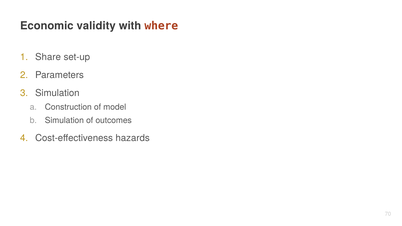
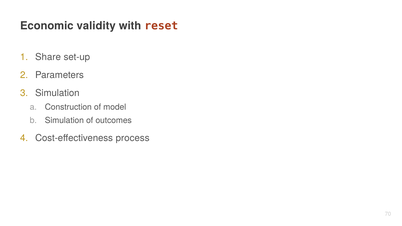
where: where -> reset
hazards: hazards -> process
